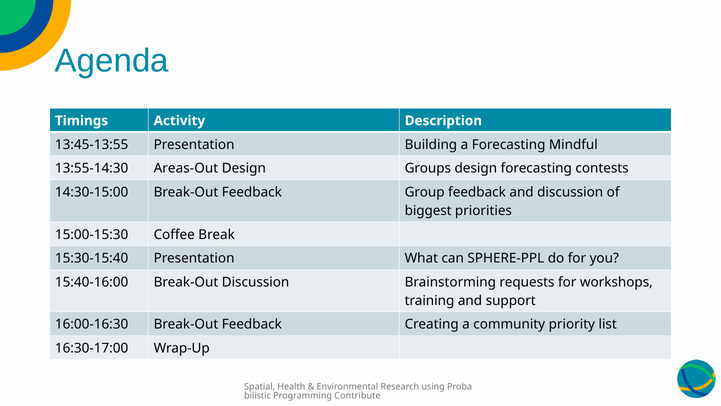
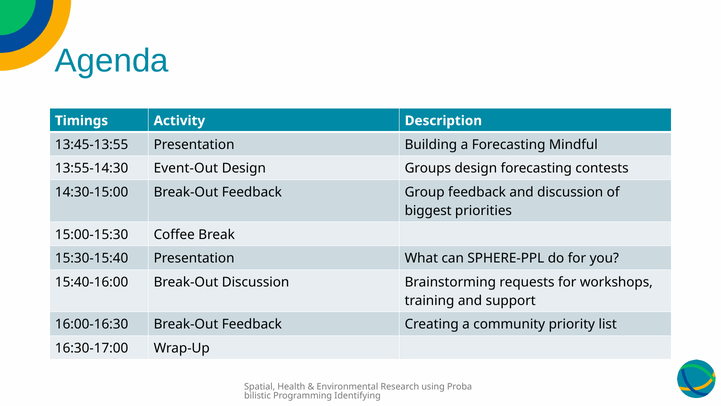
Areas-Out: Areas-Out -> Event-Out
Contribute: Contribute -> Identifying
